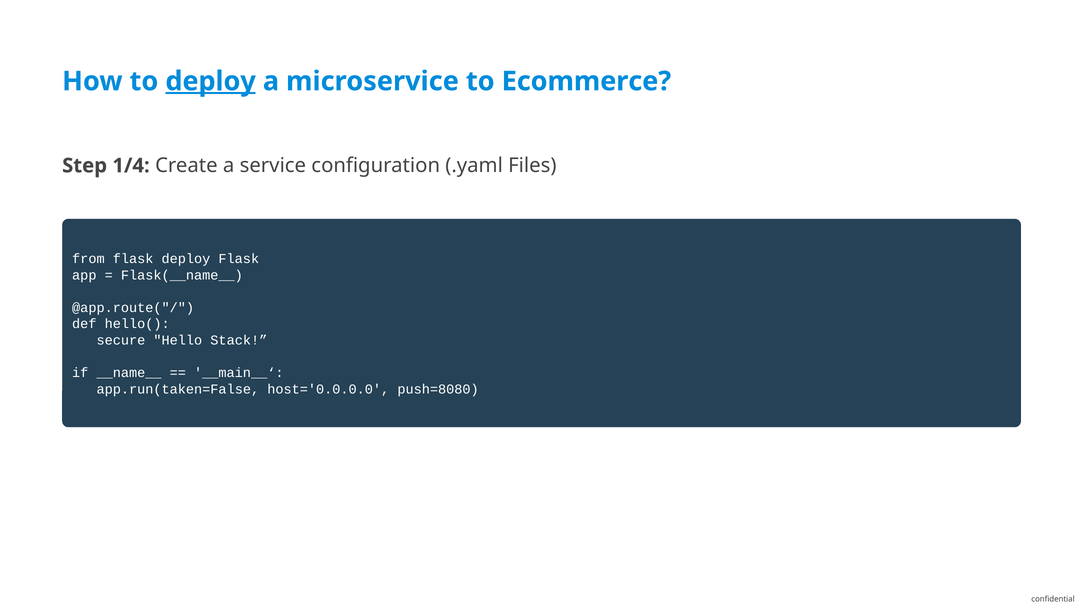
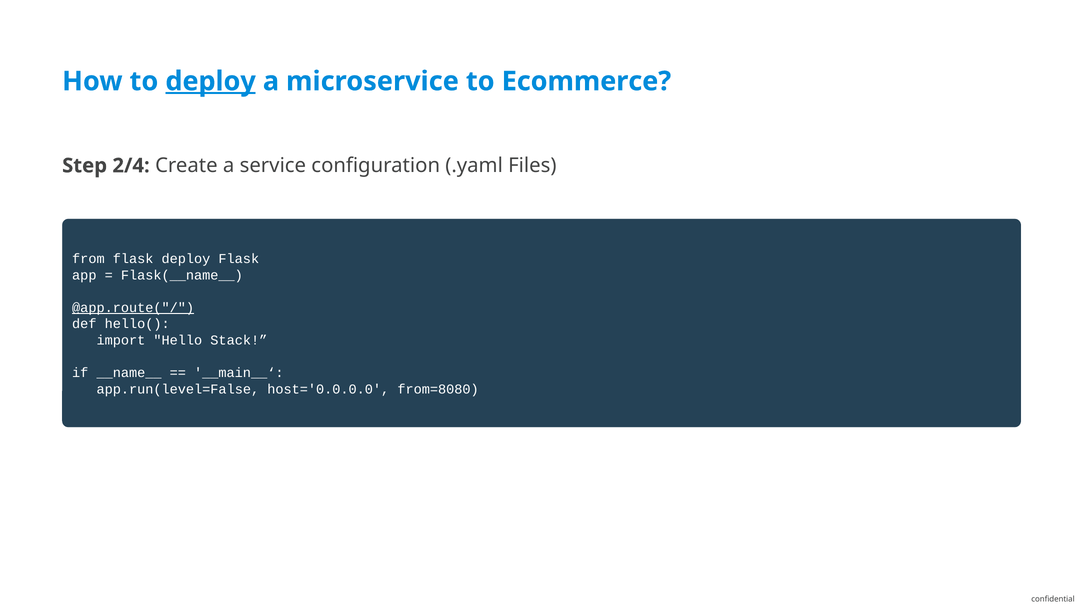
1/4: 1/4 -> 2/4
@app.route("/ underline: none -> present
secure: secure -> import
app.run(taken=False: app.run(taken=False -> app.run(level=False
push=8080: push=8080 -> from=8080
